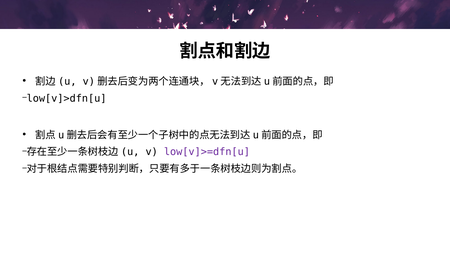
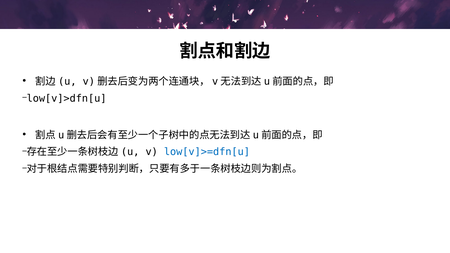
low[v]>=dfn[u colour: purple -> blue
